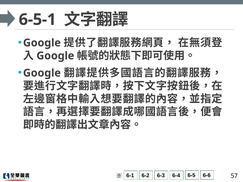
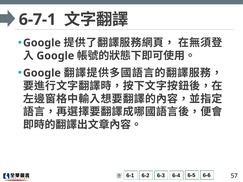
6-5-1: 6-5-1 -> 6-7-1
